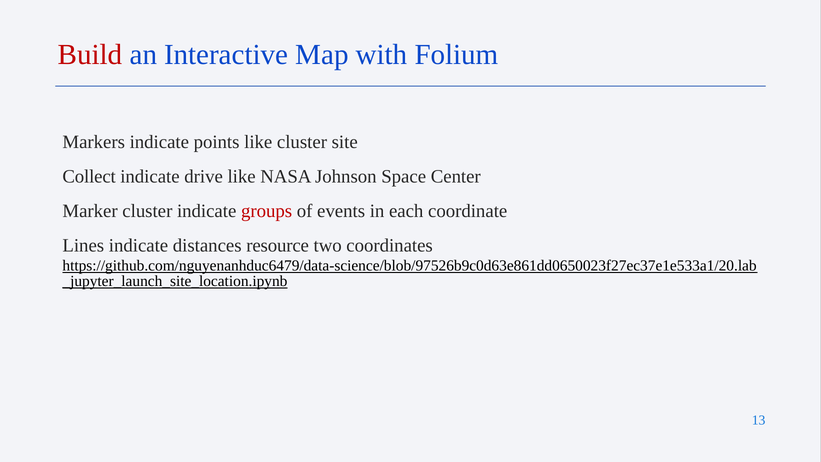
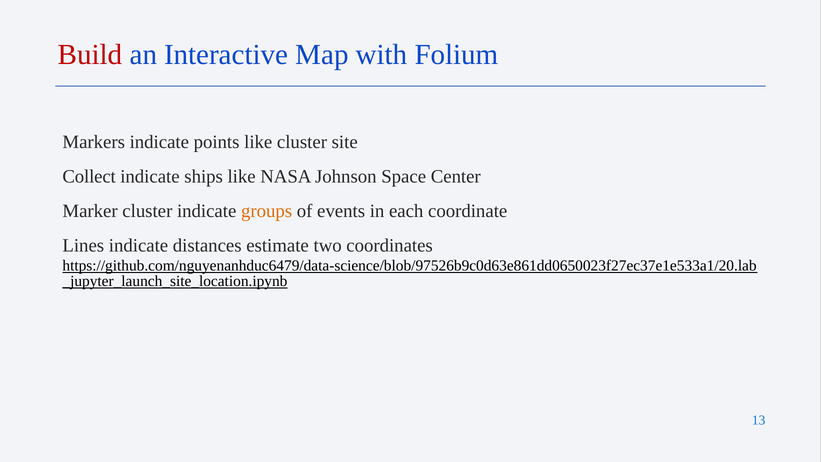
drive: drive -> ships
groups colour: red -> orange
resource: resource -> estimate
